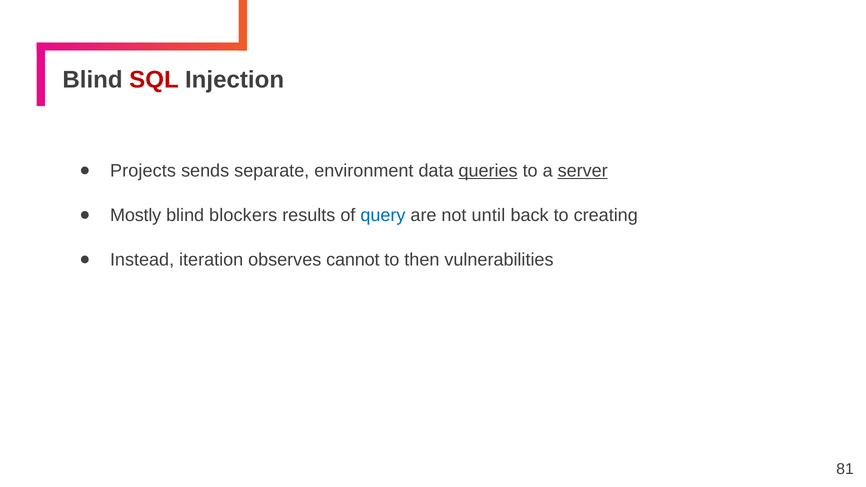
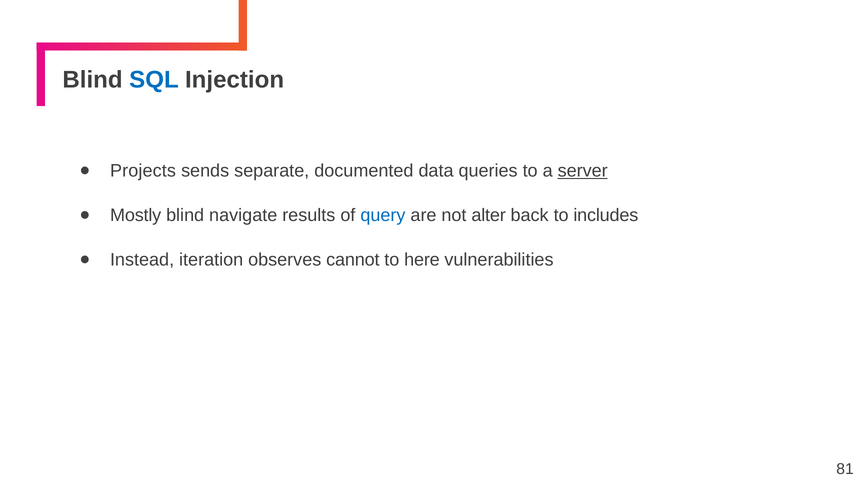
SQL colour: red -> blue
environment: environment -> documented
queries underline: present -> none
blockers: blockers -> navigate
until: until -> alter
creating: creating -> includes
then: then -> here
